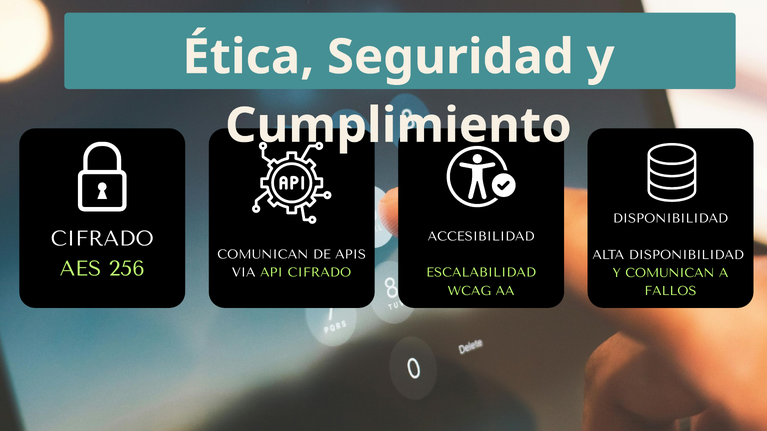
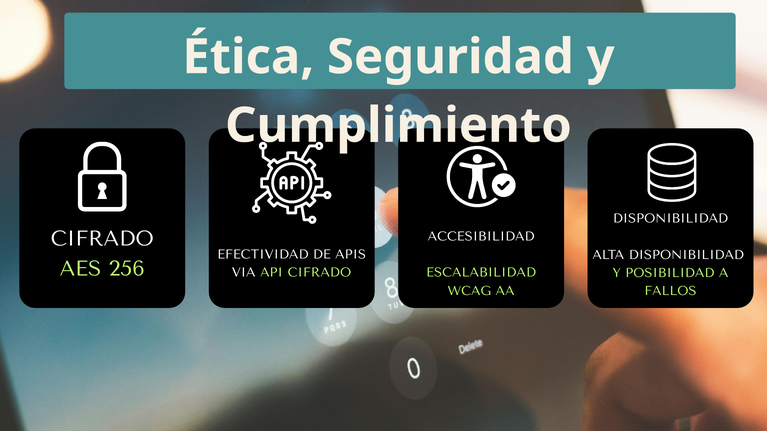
COMUNICAN at (263, 255): COMUNICAN -> EFECTIVIDAD
Y COMUNICAN: COMUNICAN -> POSIBILIDAD
